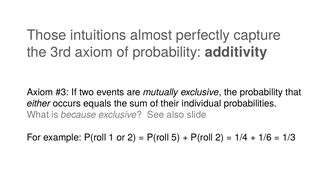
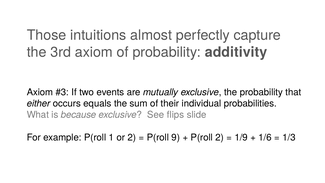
also: also -> flips
5: 5 -> 9
1/4: 1/4 -> 1/9
